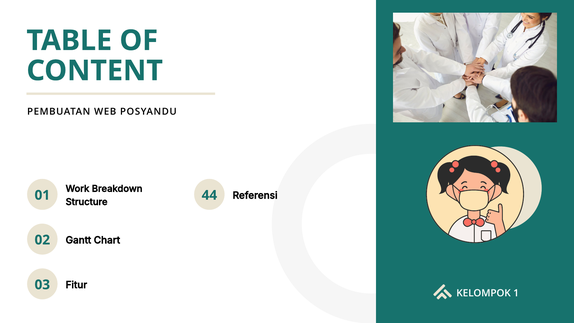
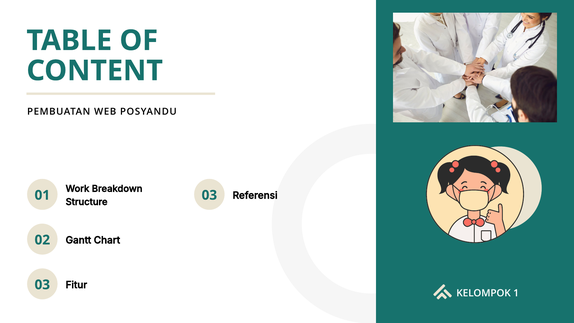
01 44: 44 -> 03
